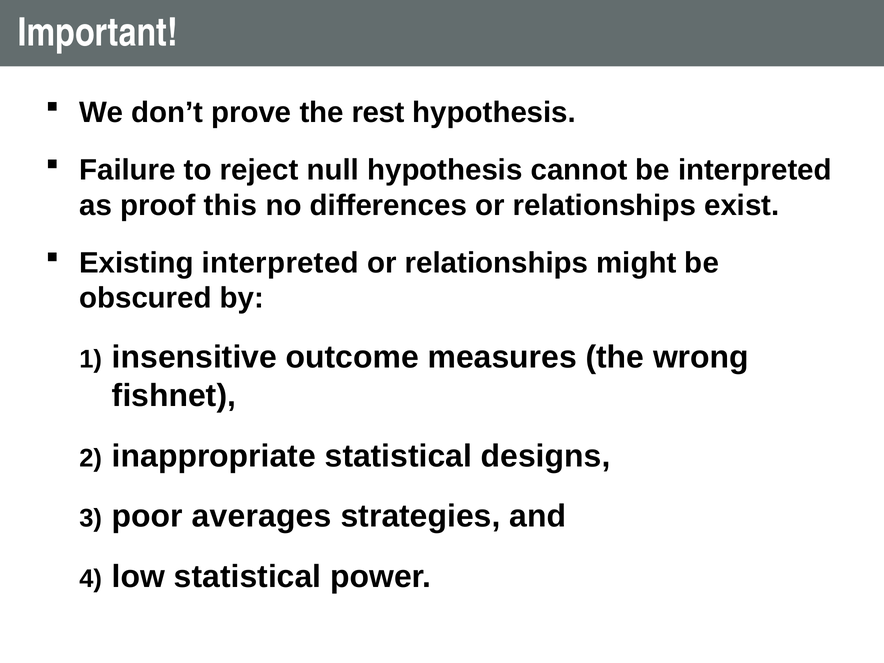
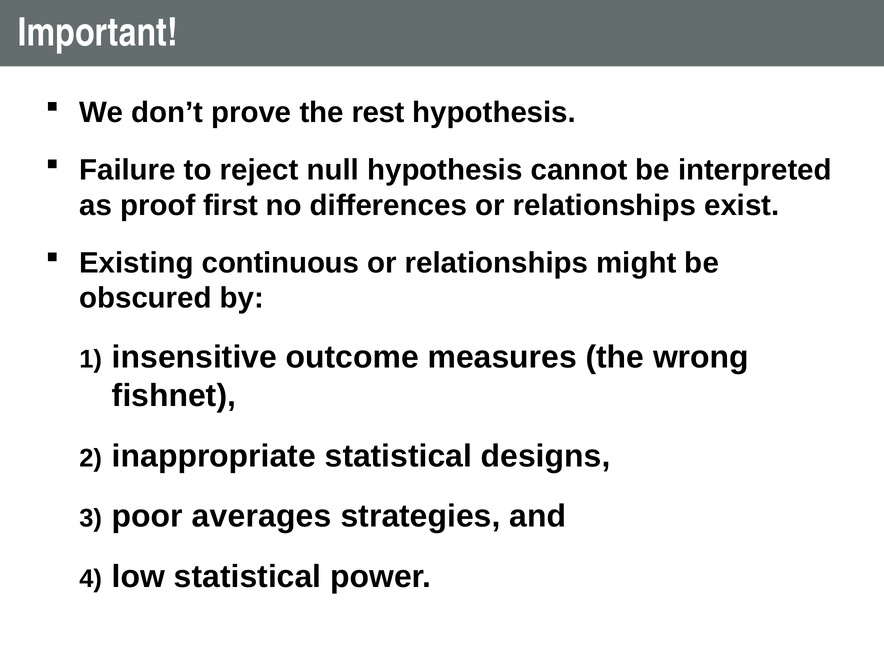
this: this -> first
Existing interpreted: interpreted -> continuous
